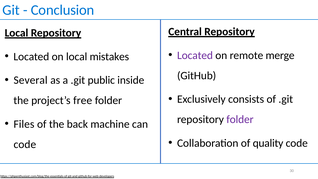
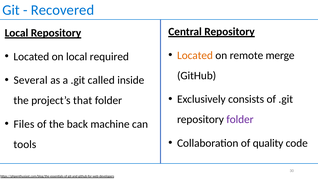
Conclusion: Conclusion -> Recovered
Located at (195, 55) colour: purple -> orange
mistakes: mistakes -> required
public: public -> called
free: free -> that
code at (25, 144): code -> tools
